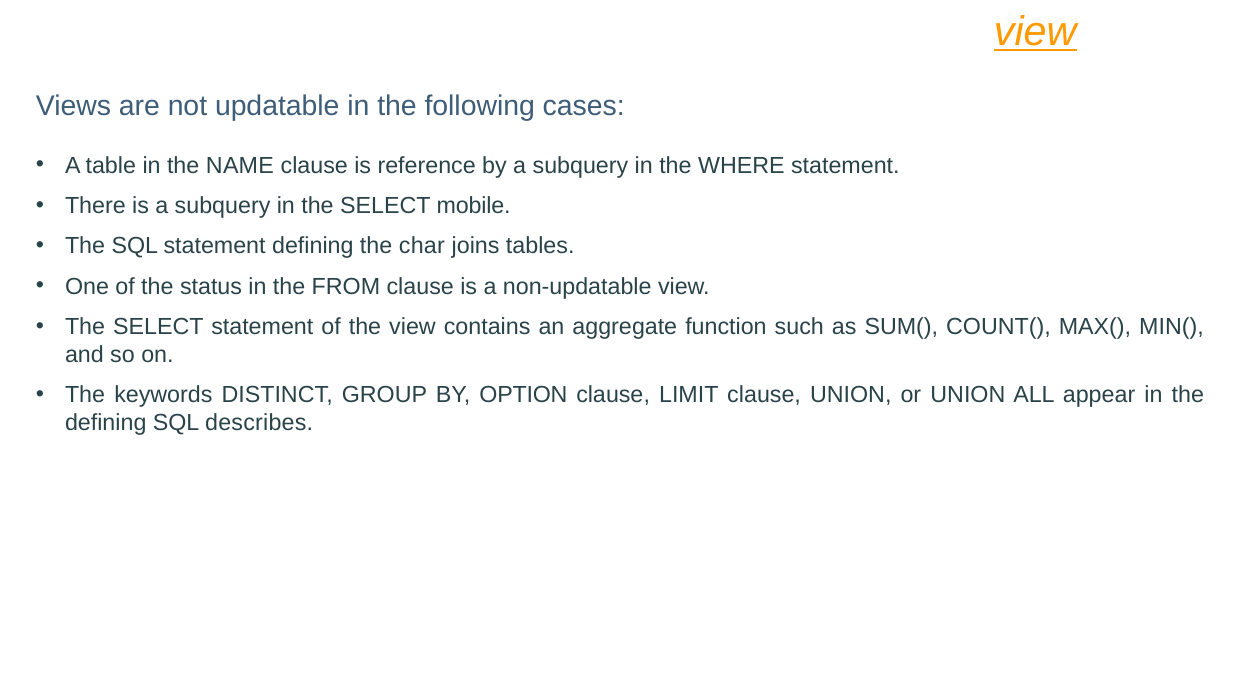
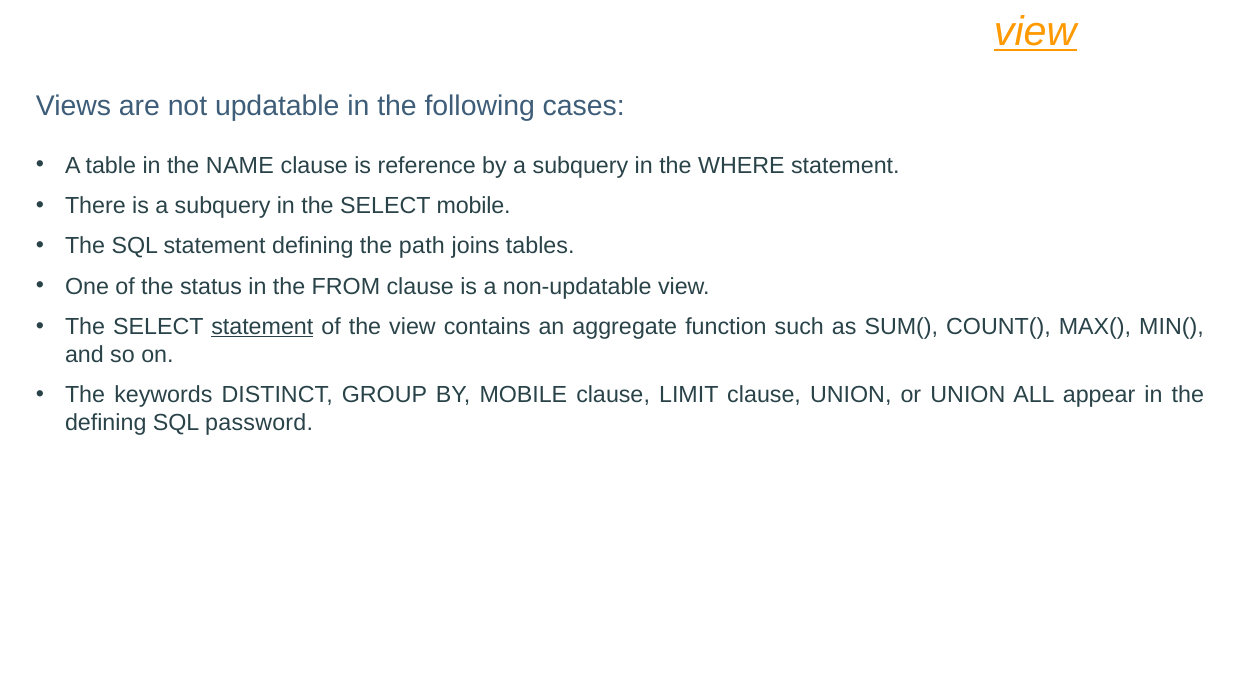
char: char -> path
statement at (262, 327) underline: none -> present
BY OPTION: OPTION -> MOBILE
describes: describes -> password
